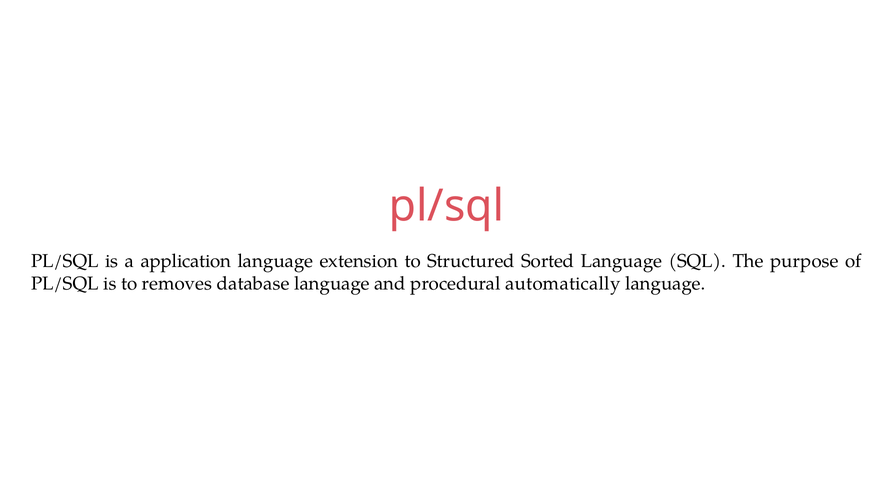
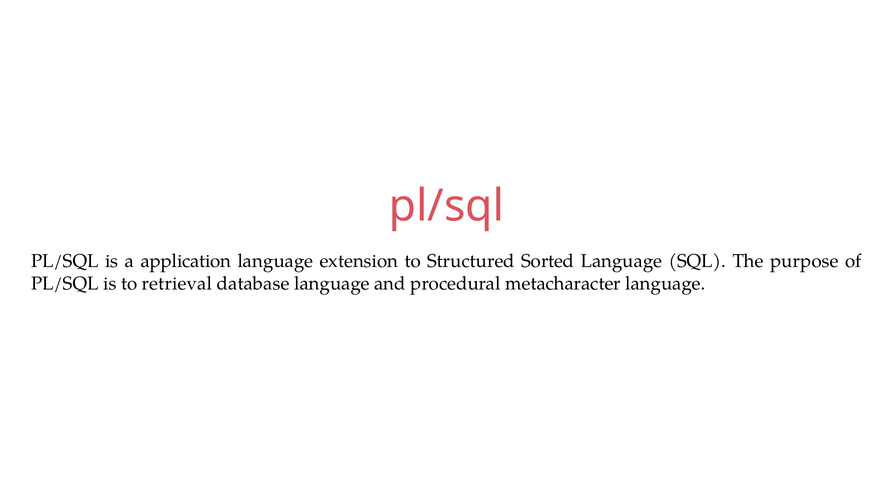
removes: removes -> retrieval
automatically: automatically -> metacharacter
